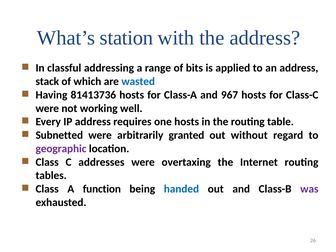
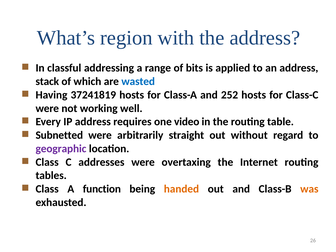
station: station -> region
81413736: 81413736 -> 37241819
967: 967 -> 252
one hosts: hosts -> video
granted: granted -> straight
handed colour: blue -> orange
was colour: purple -> orange
